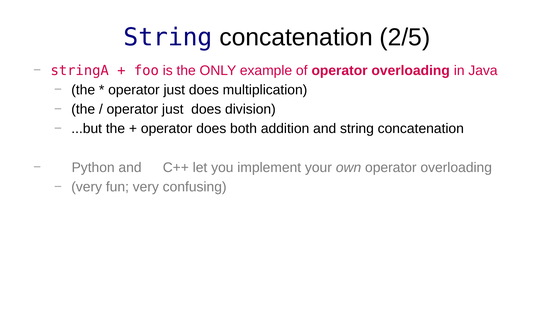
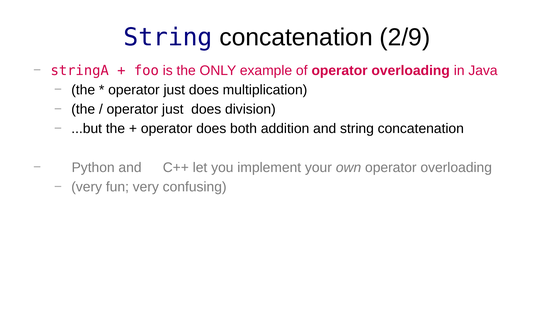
2/5: 2/5 -> 2/9
